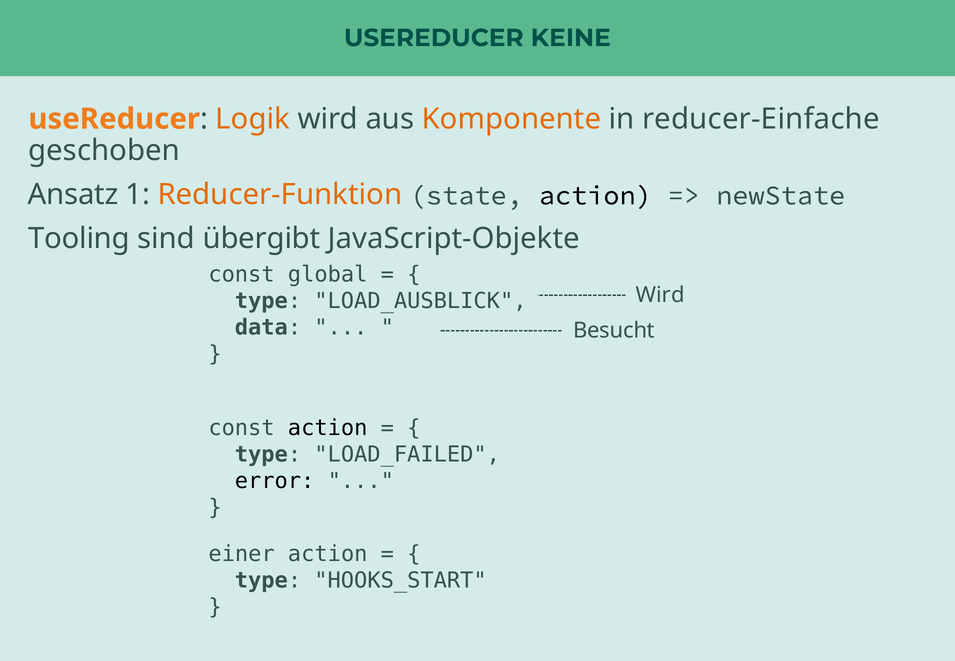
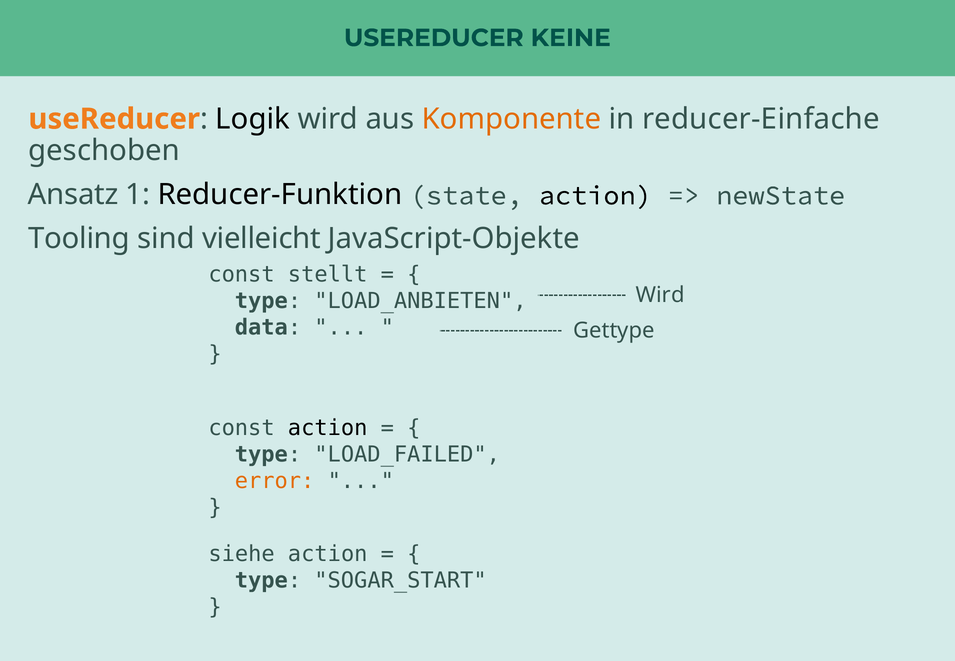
Logik colour: orange -> black
Reducer-Funktion colour: orange -> black
übergibt: übergibt -> vielleicht
global: global -> stellt
LOAD_AUSBLICK: LOAD_AUSBLICK -> LOAD_ANBIETEN
Besucht: Besucht -> Gettype
error colour: black -> orange
einer: einer -> siehe
HOOKS_START: HOOKS_START -> SOGAR_START
